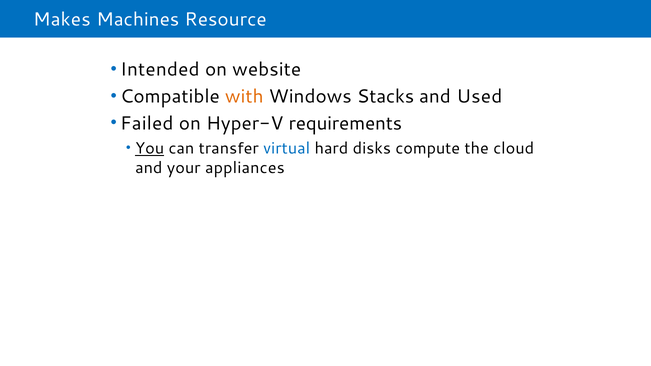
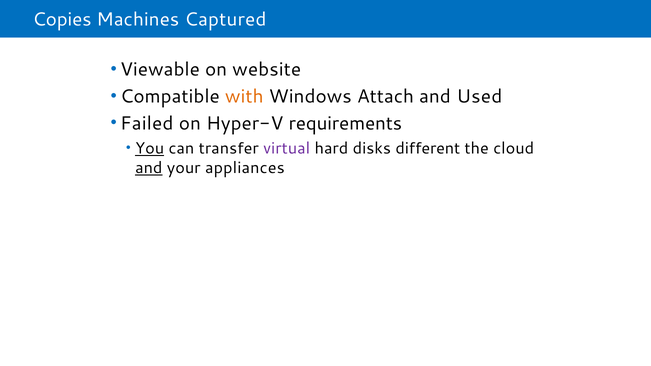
Makes: Makes -> Copies
Resource: Resource -> Captured
Intended: Intended -> Viewable
Stacks: Stacks -> Attach
virtual colour: blue -> purple
compute: compute -> different
and at (149, 168) underline: none -> present
